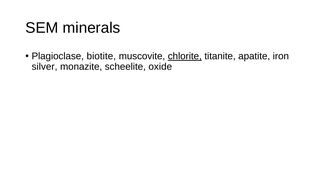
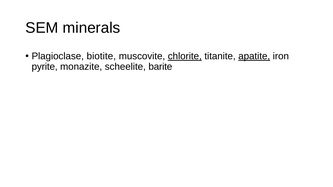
apatite underline: none -> present
silver: silver -> pyrite
oxide: oxide -> barite
